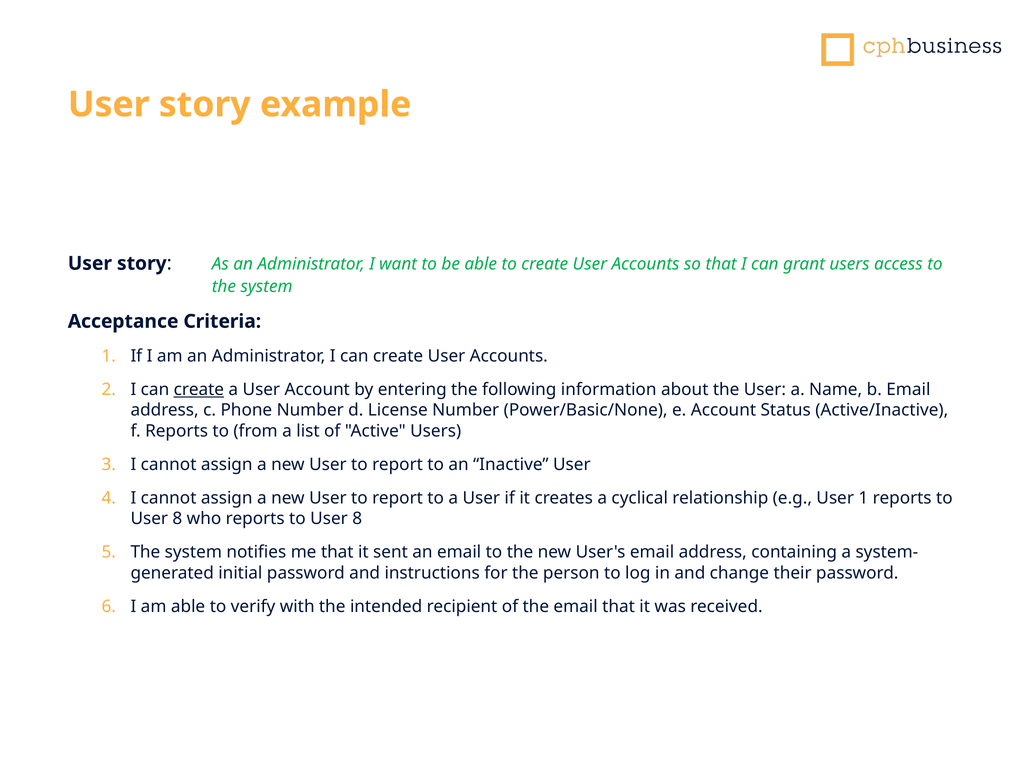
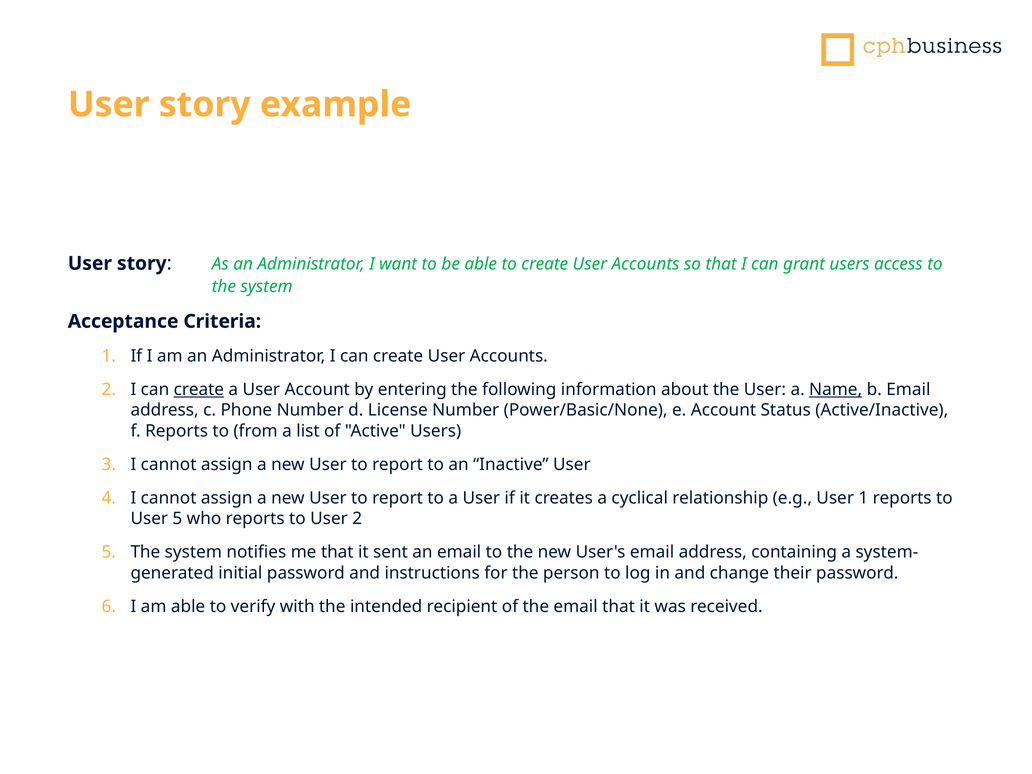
Name underline: none -> present
8 at (177, 519): 8 -> 5
8 at (357, 519): 8 -> 2
